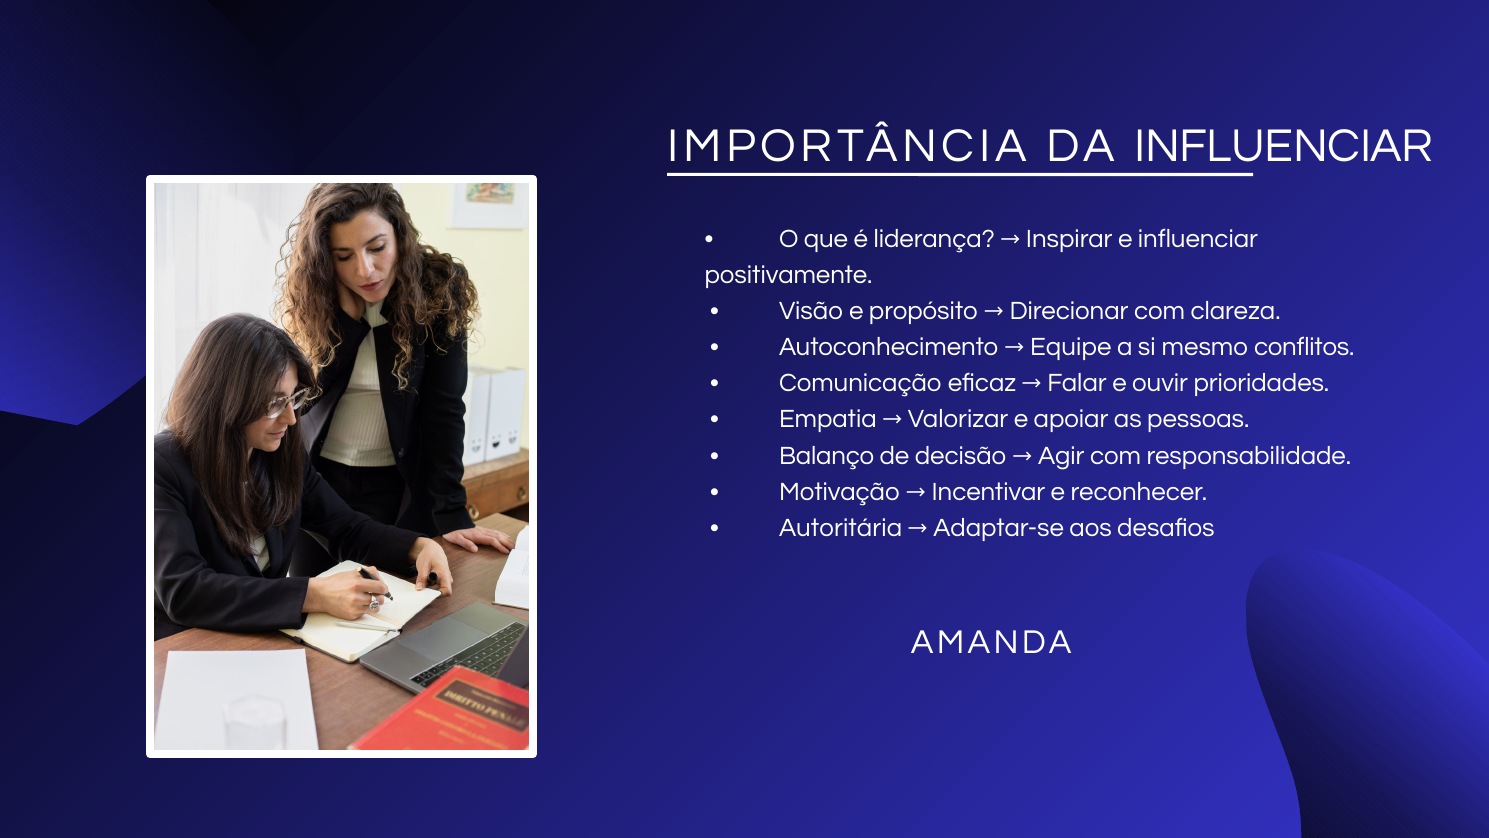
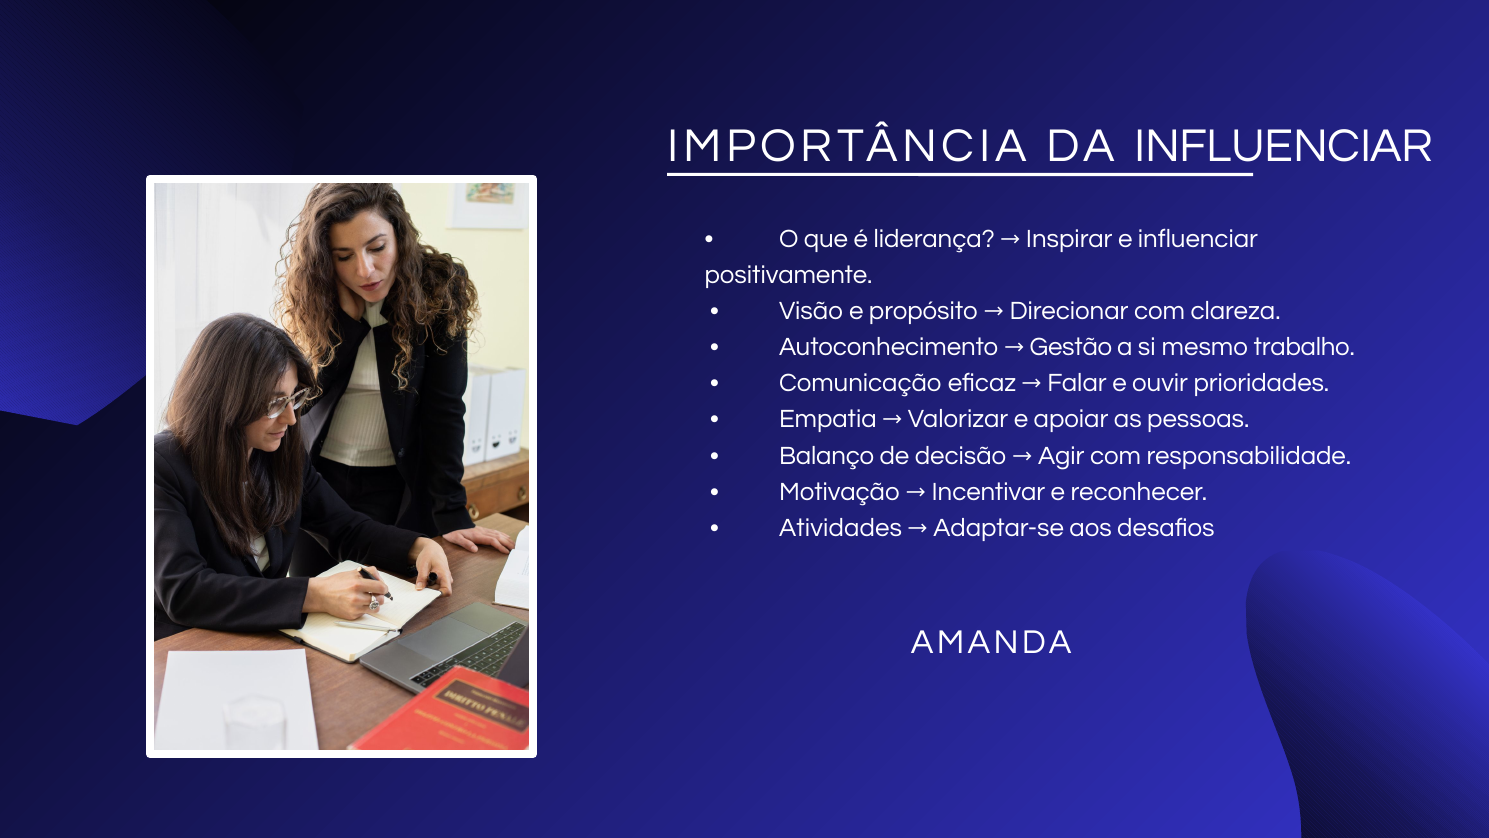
Equipe: Equipe -> Gestão
conflitos: conflitos -> trabalho
Autoritária: Autoritária -> Atividades
